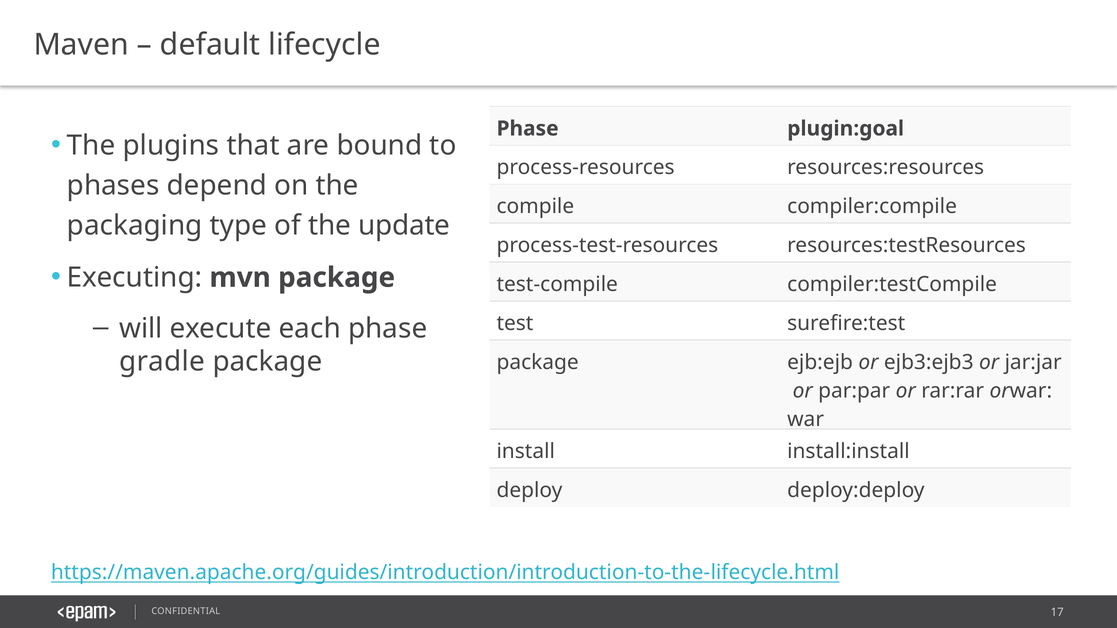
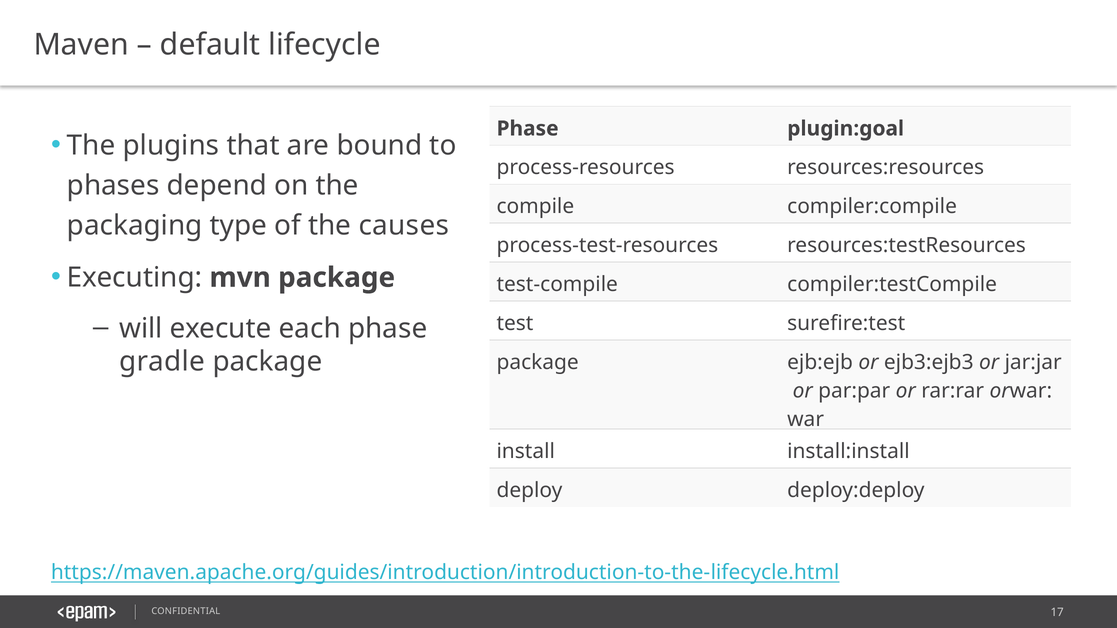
update: update -> causes
